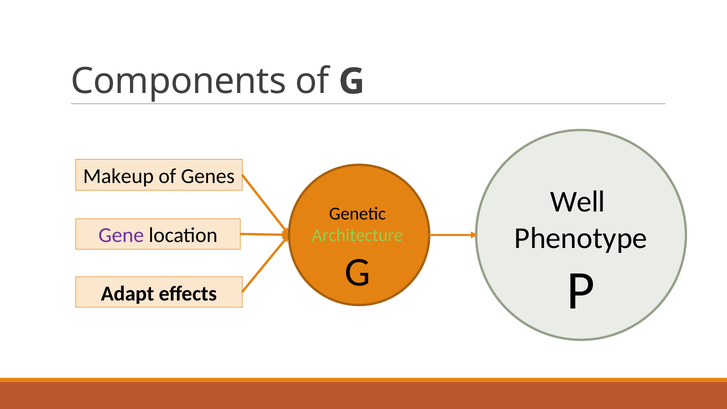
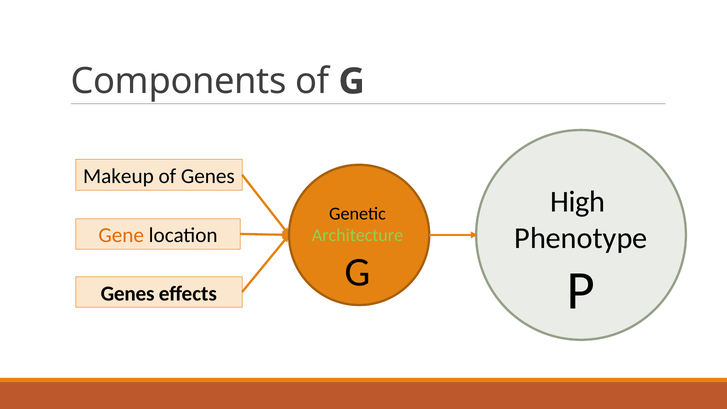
Well: Well -> High
Gene colour: purple -> orange
Adapt at (128, 294): Adapt -> Genes
